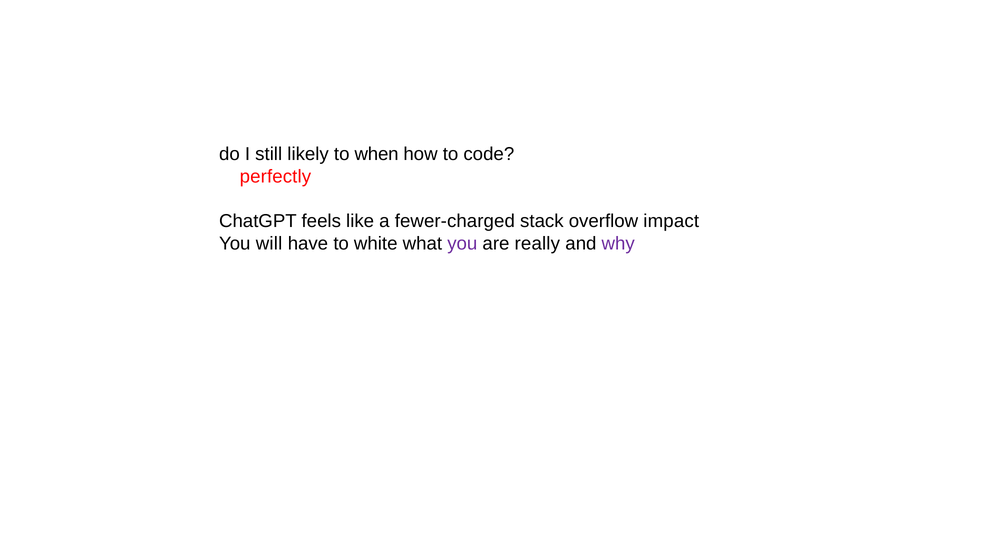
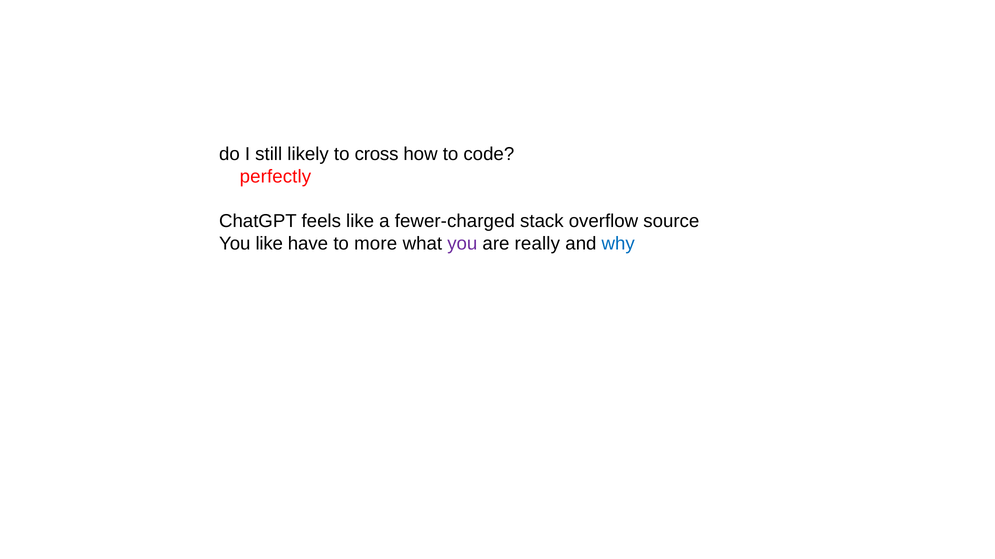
when: when -> cross
impact: impact -> source
You will: will -> like
white: white -> more
why colour: purple -> blue
